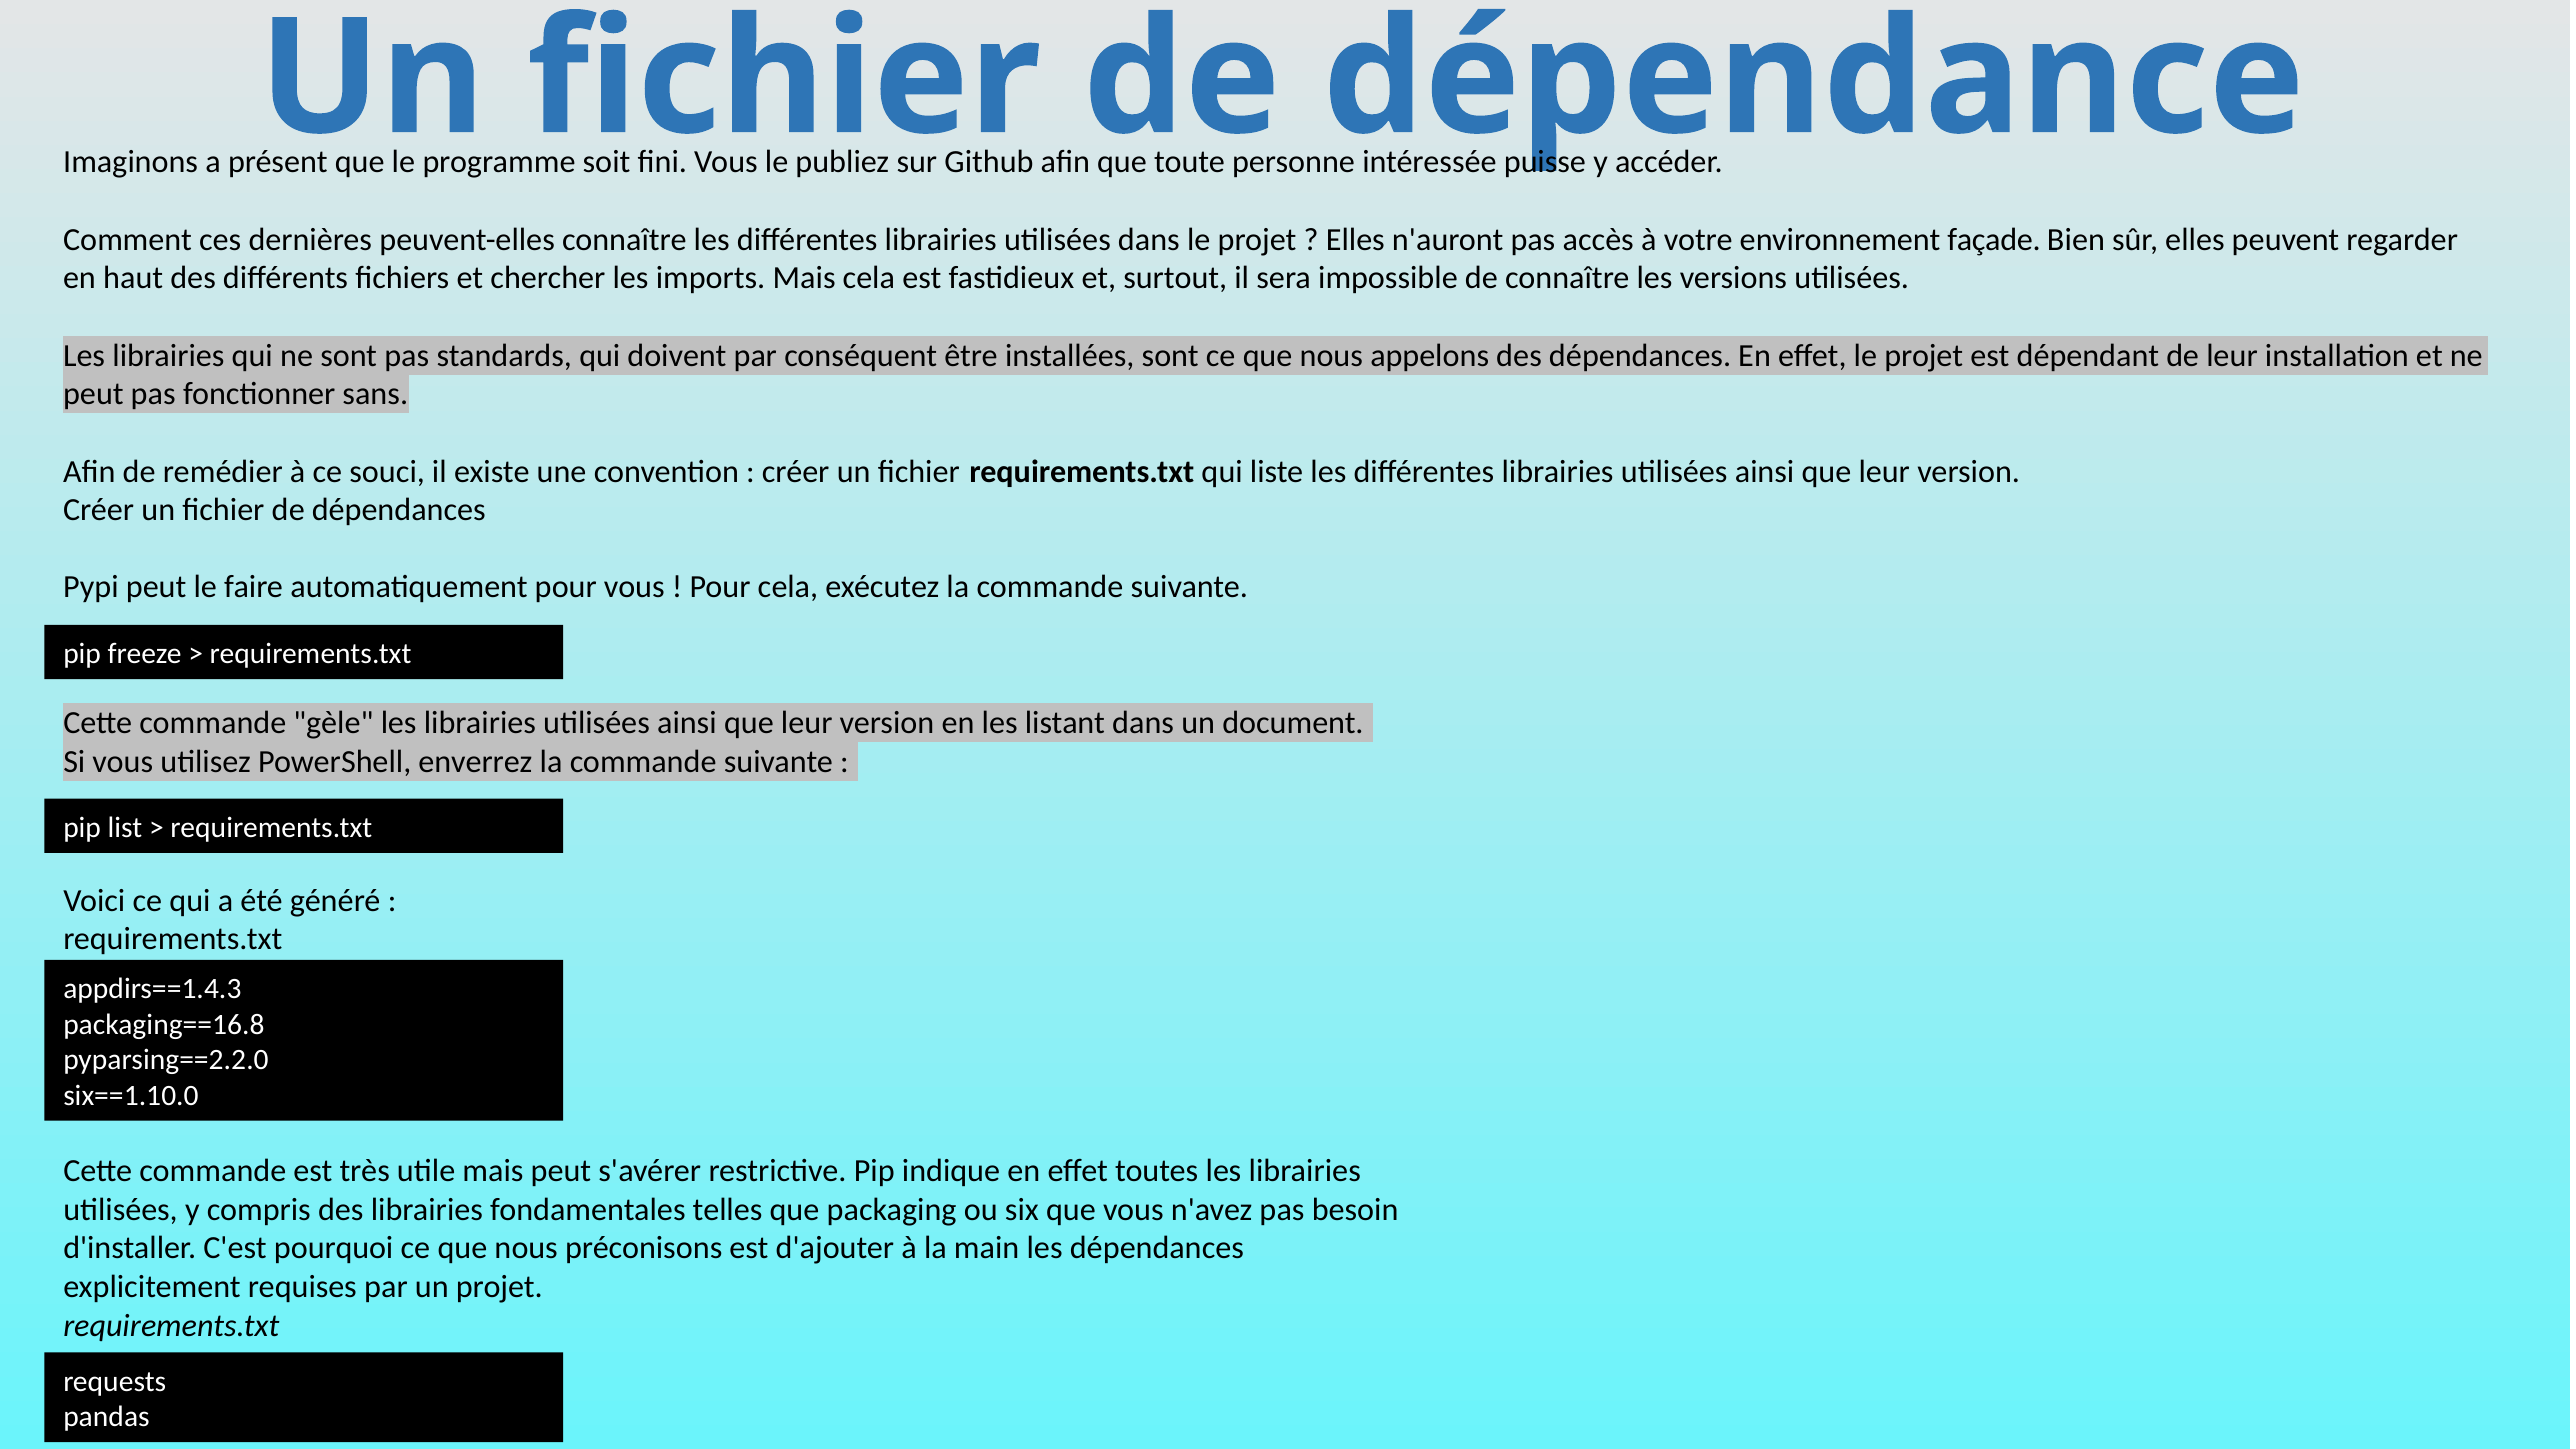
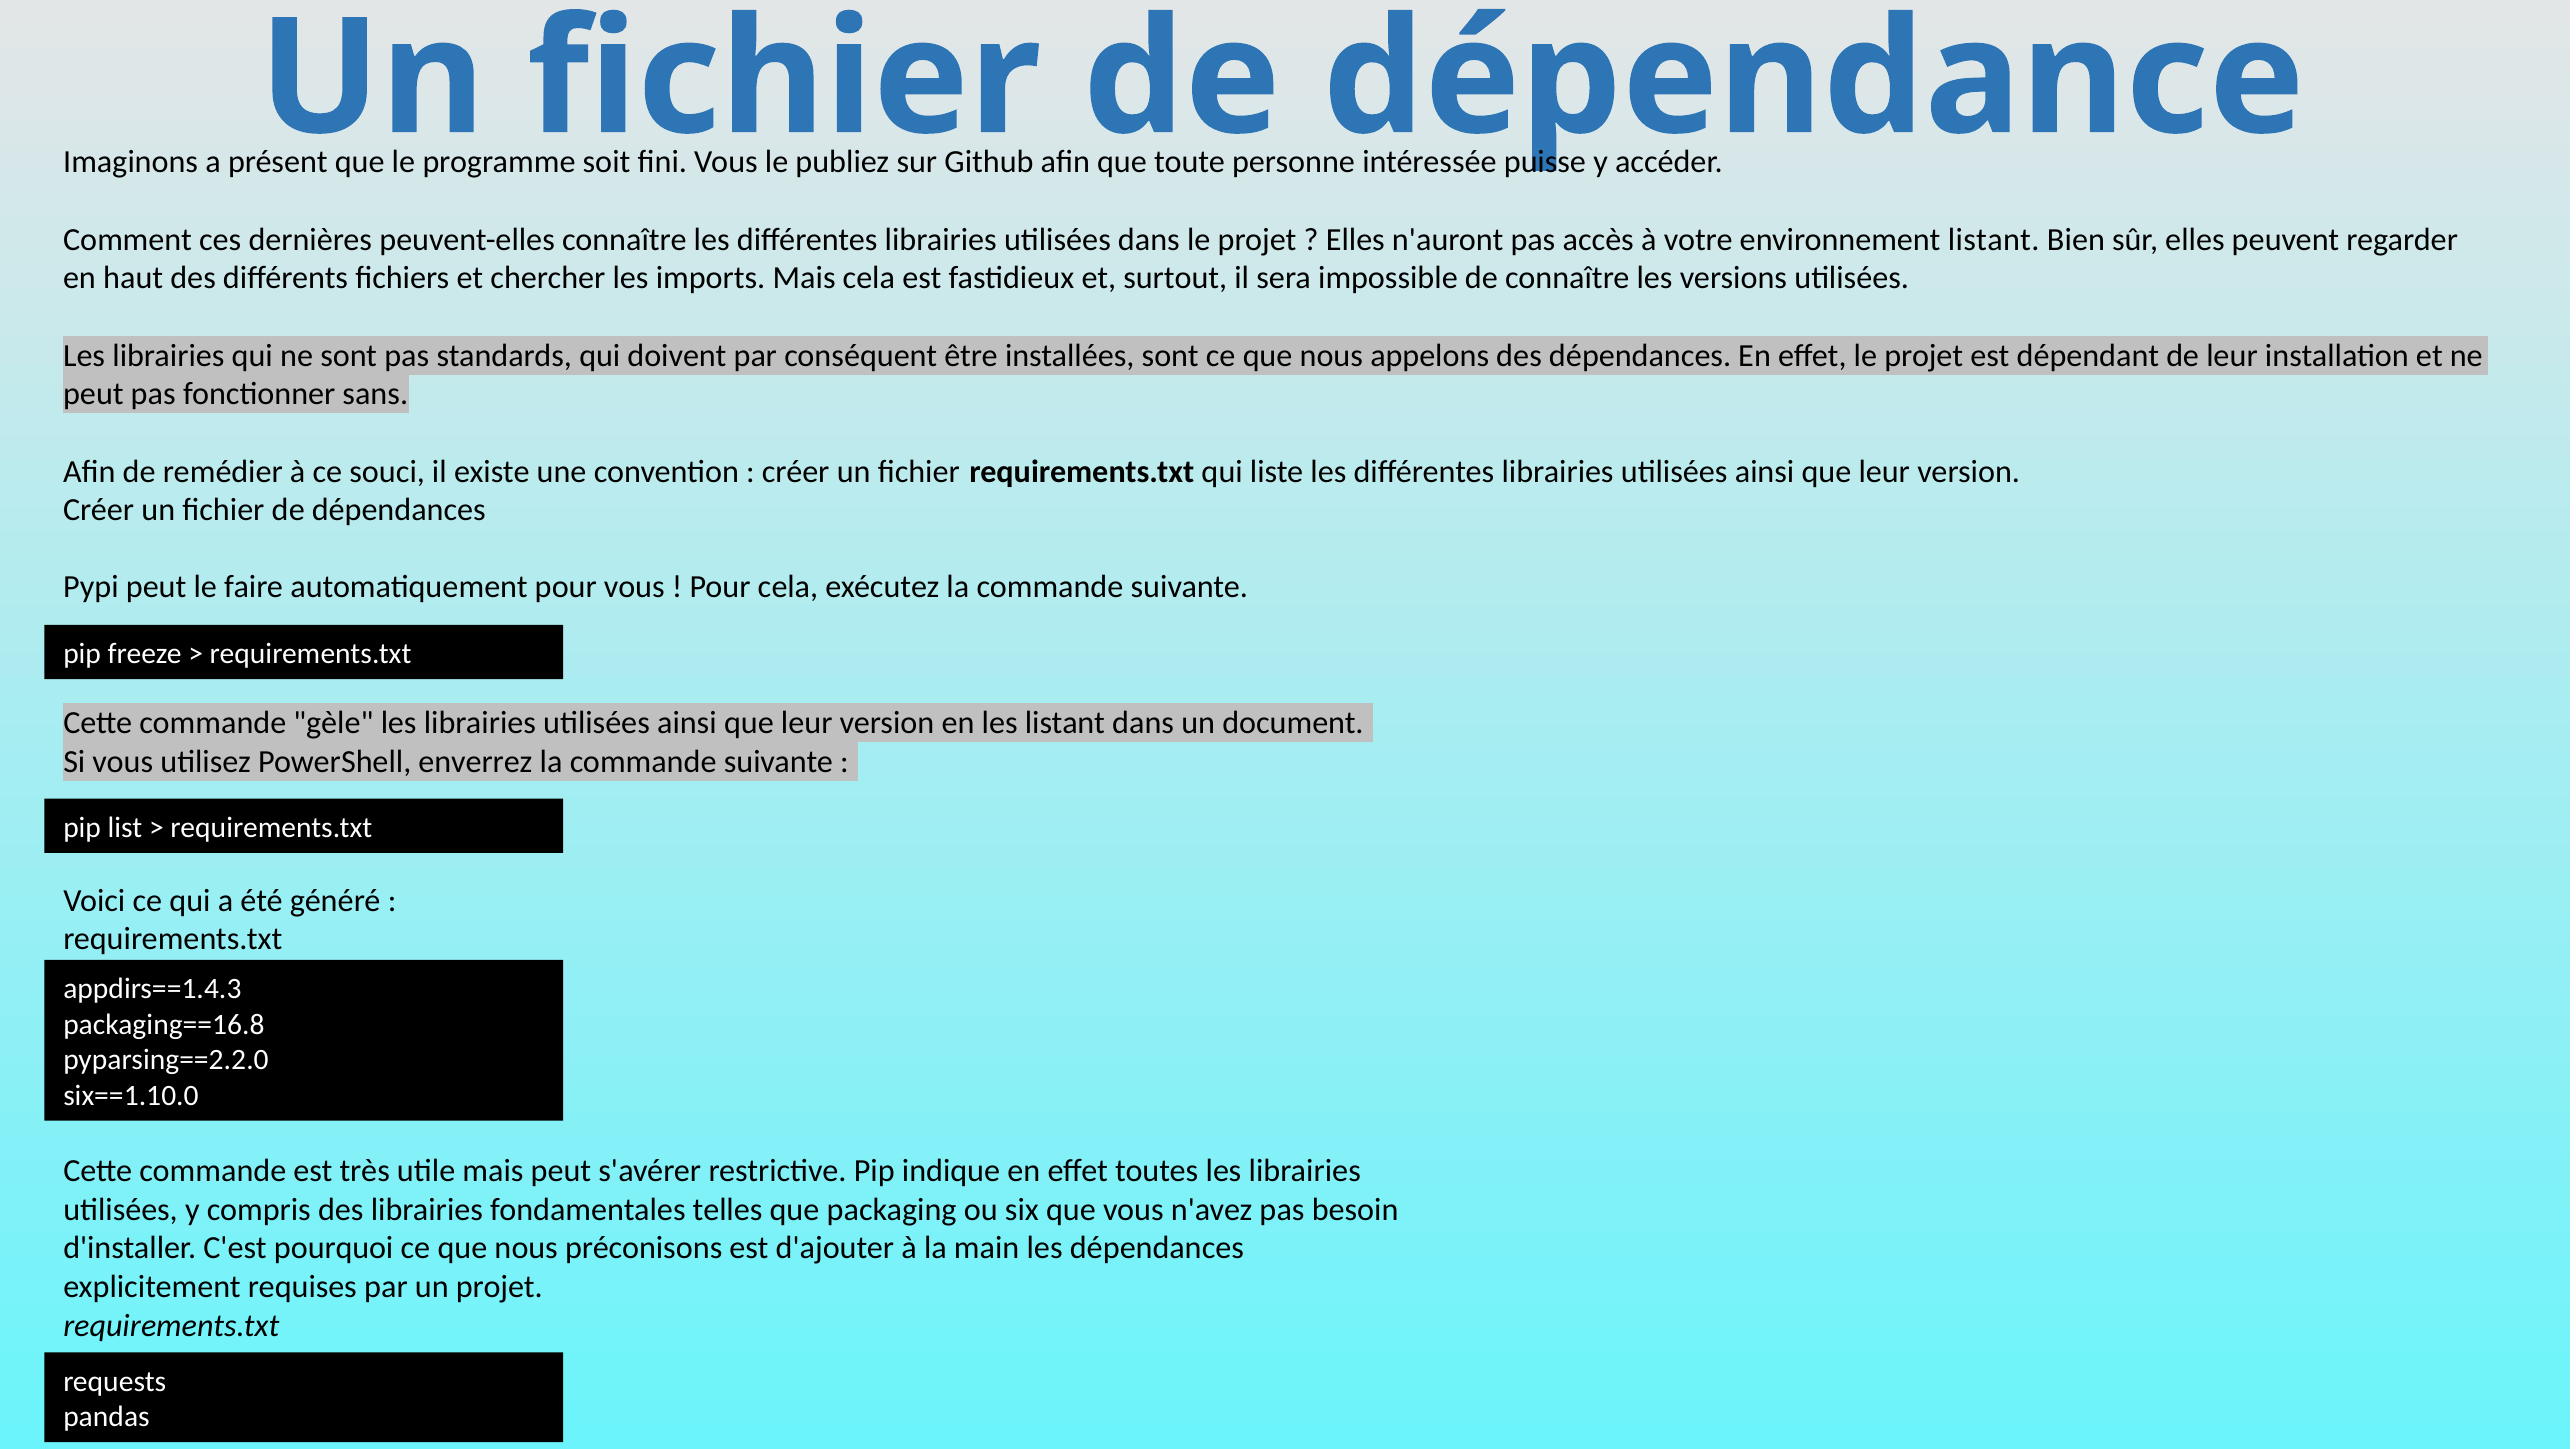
environnement façade: façade -> listant
